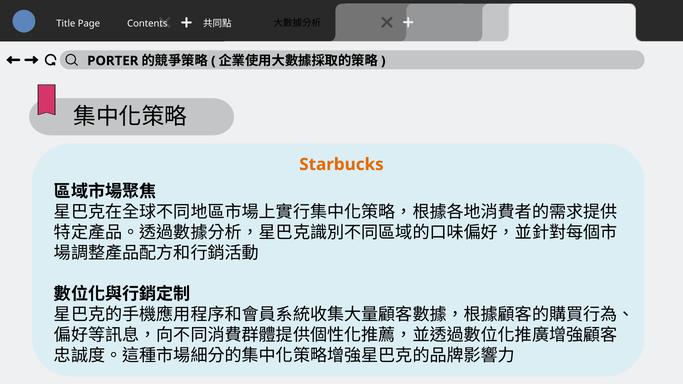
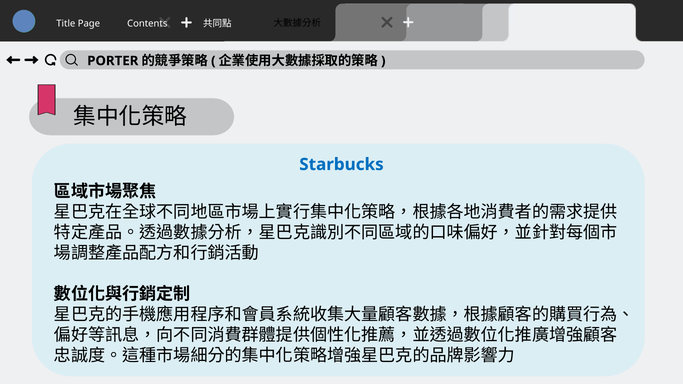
Starbucks colour: orange -> blue
